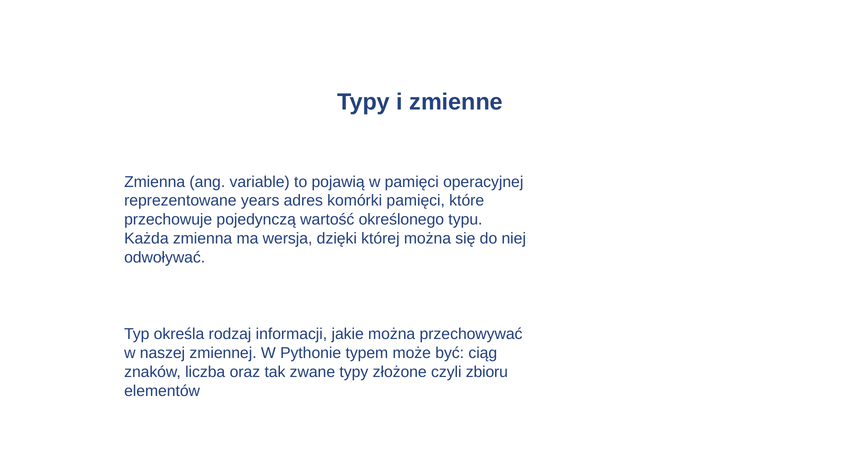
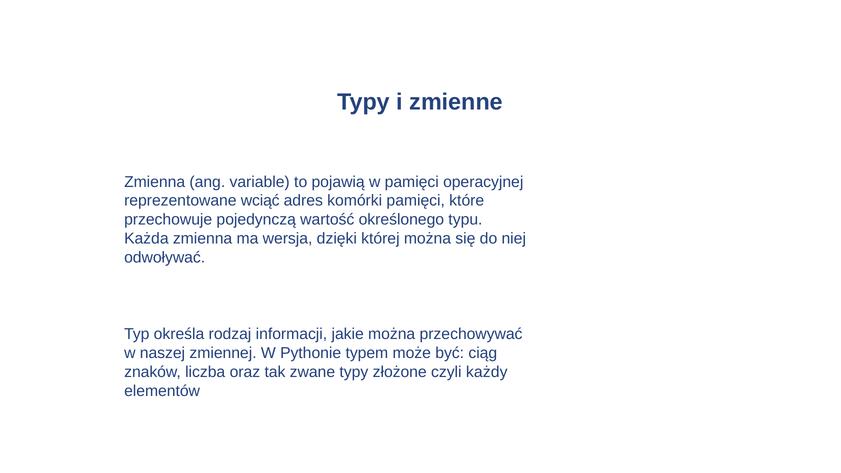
years: years -> wciąć
zbioru: zbioru -> każdy
